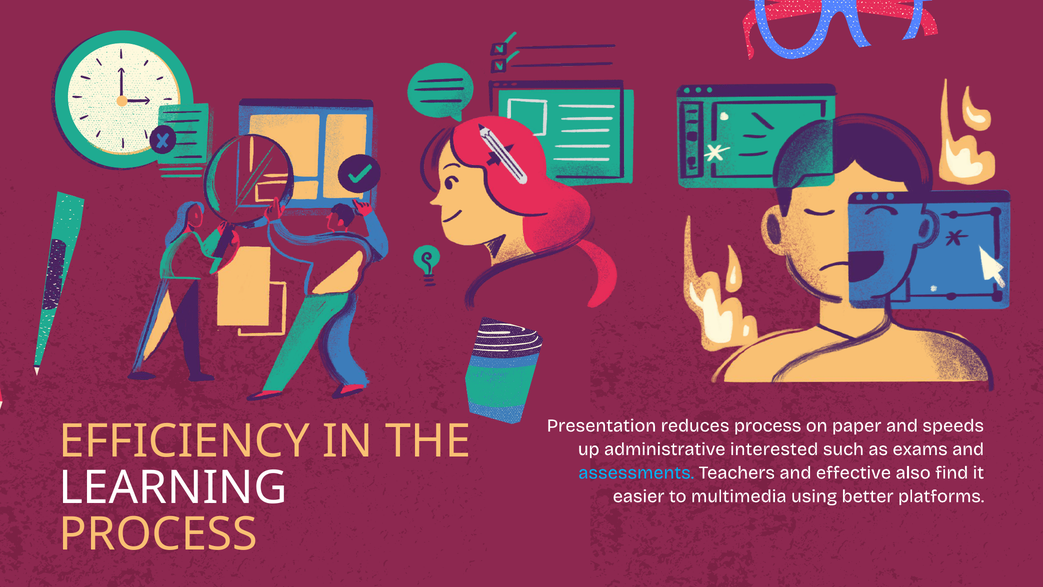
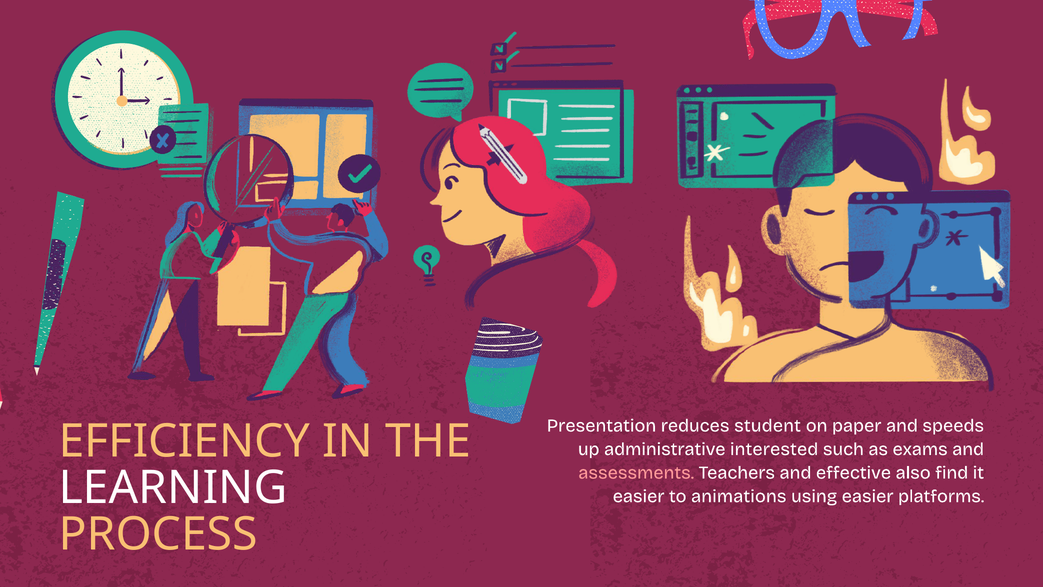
reduces process: process -> student
assessments colour: light blue -> pink
multimedia: multimedia -> animations
using better: better -> easier
